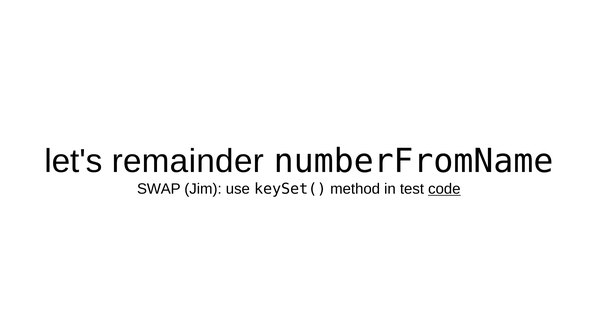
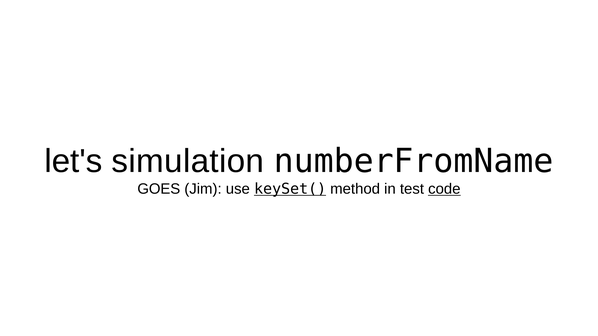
remainder: remainder -> simulation
SWAP: SWAP -> GOES
keySet( underline: none -> present
